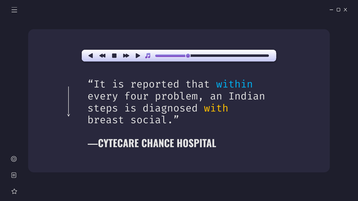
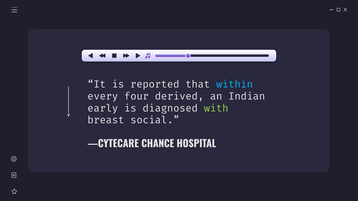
problem: problem -> derived
steps: steps -> early
with colour: yellow -> light green
